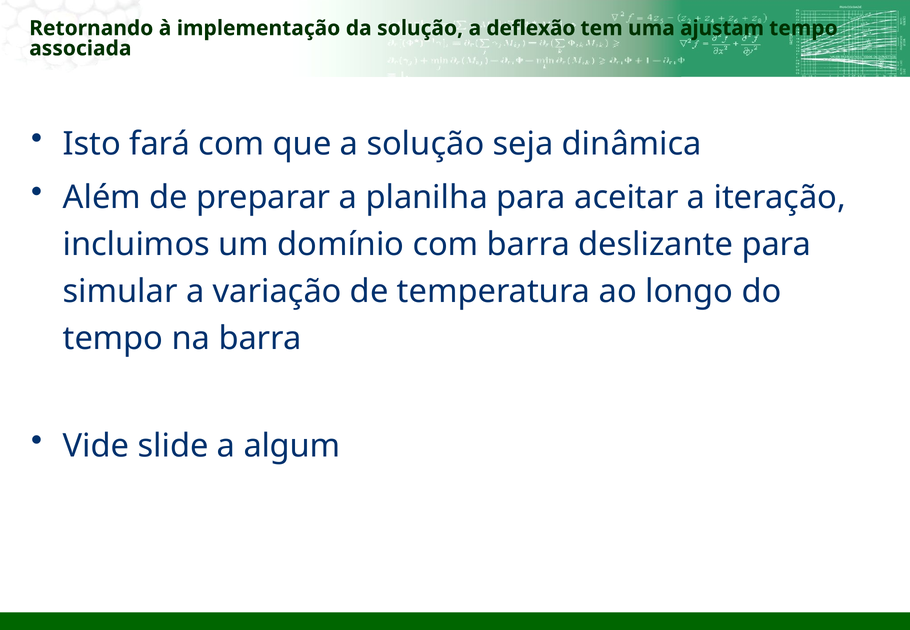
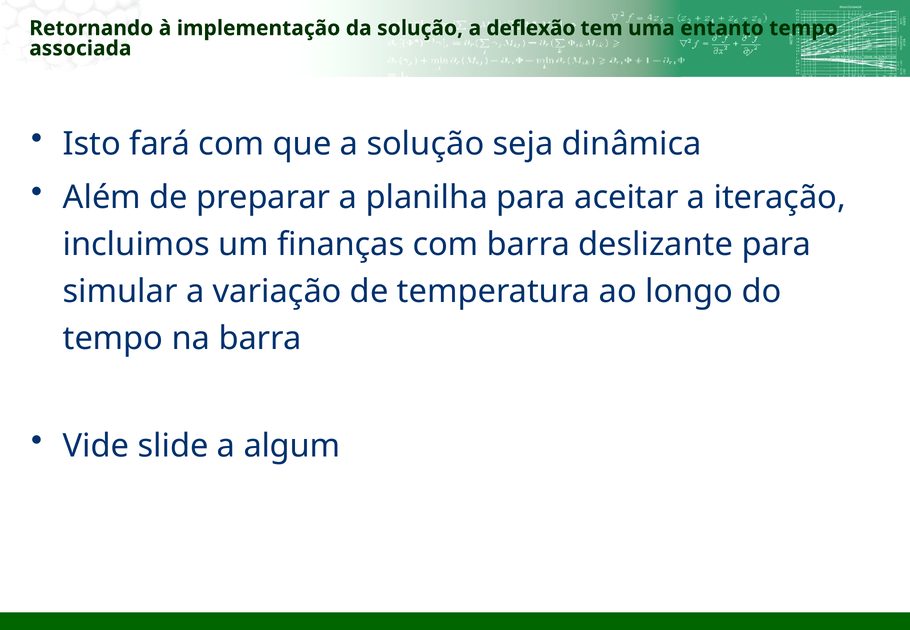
ajustam: ajustam -> entanto
domínio: domínio -> finanças
